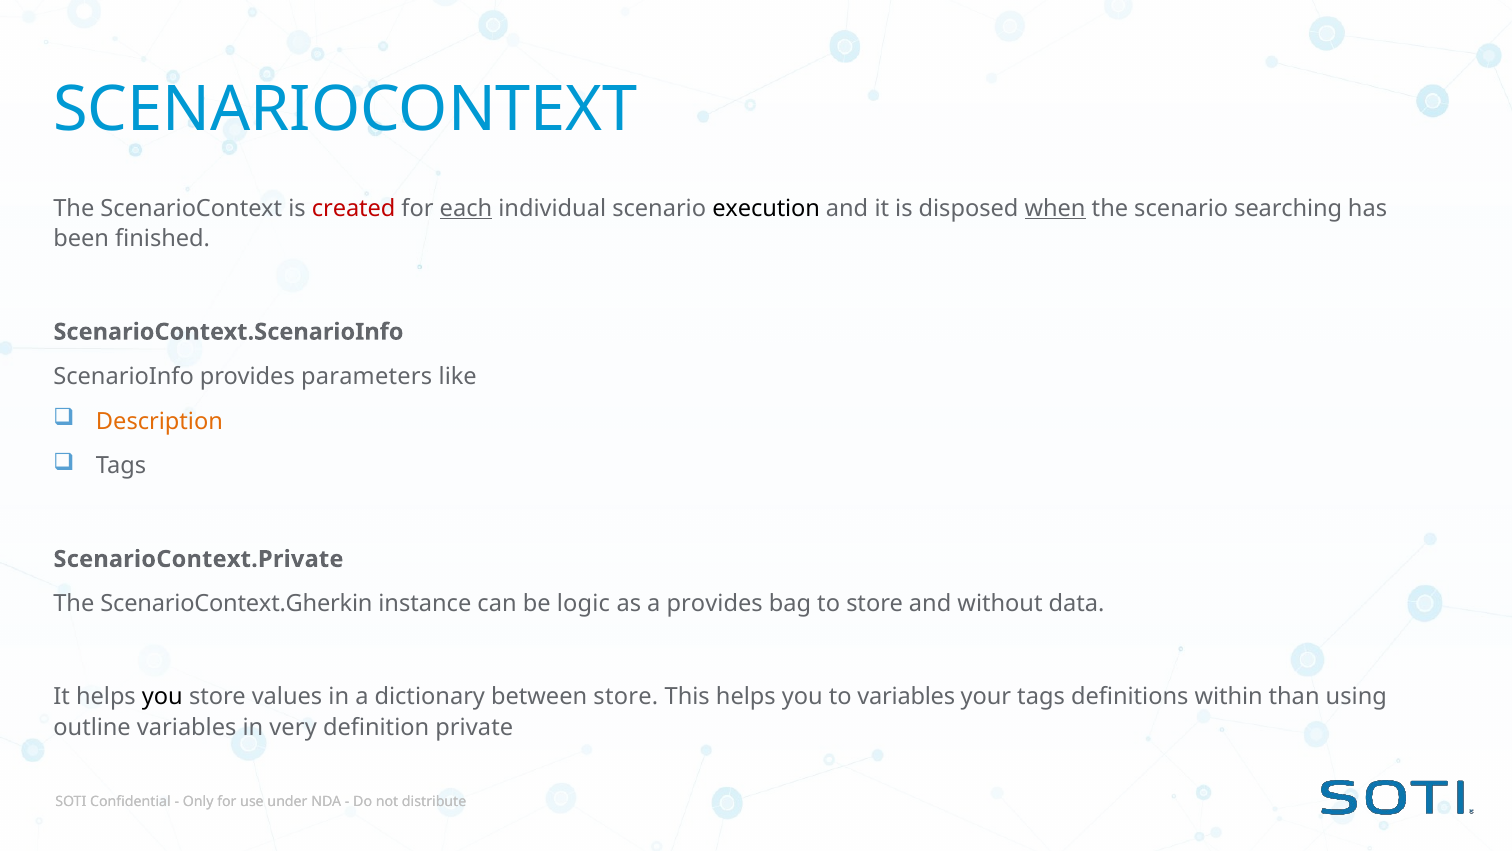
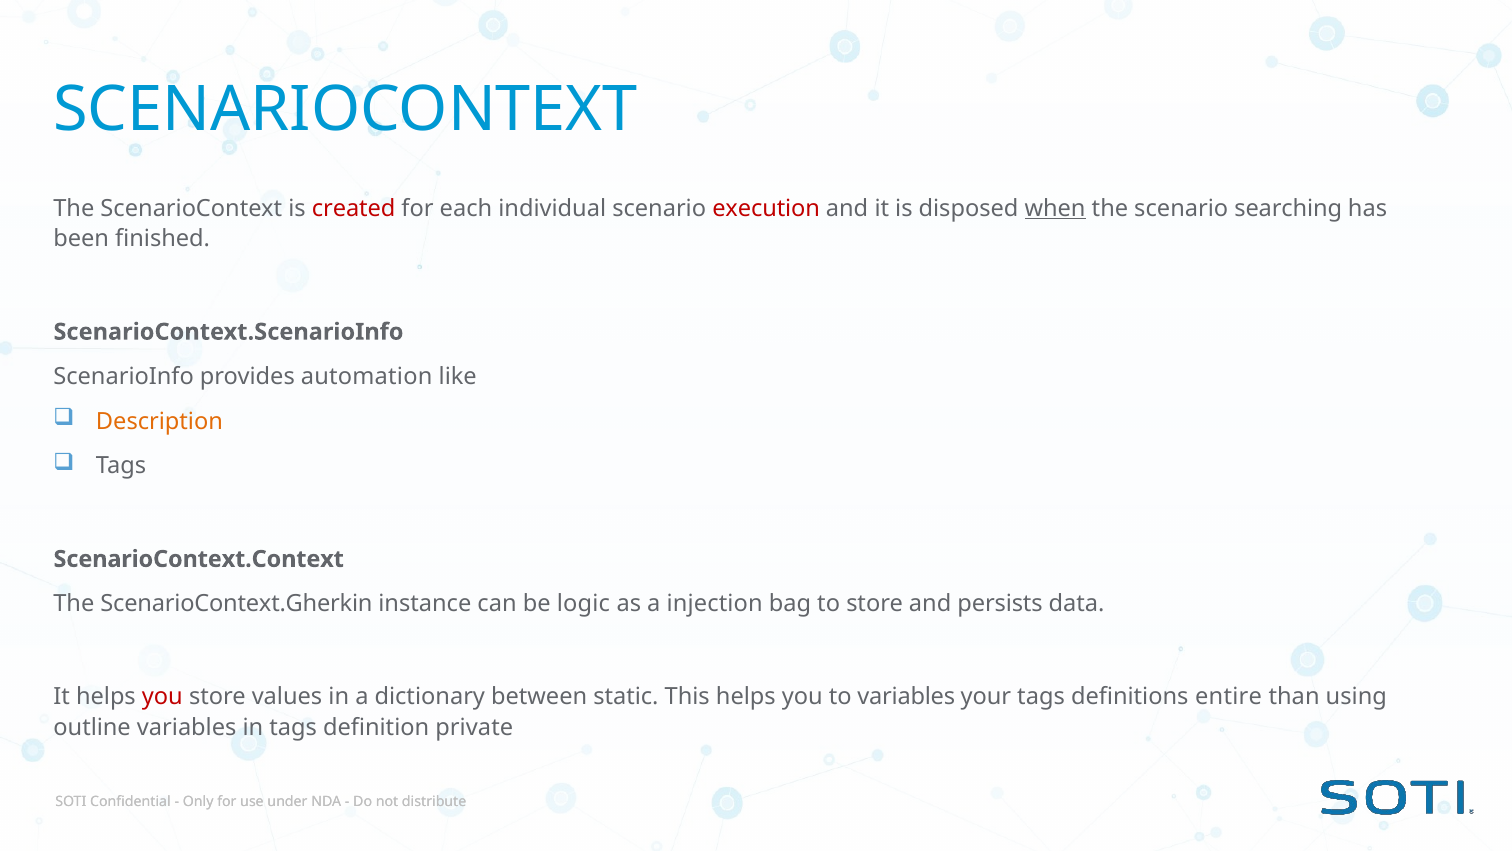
each underline: present -> none
execution colour: black -> red
parameters: parameters -> automation
ScenarioContext.Private: ScenarioContext.Private -> ScenarioContext.Context
a provides: provides -> injection
without: without -> persists
you at (162, 696) colour: black -> red
between store: store -> static
within: within -> entire
in very: very -> tags
